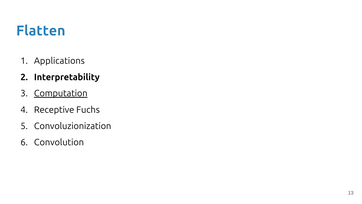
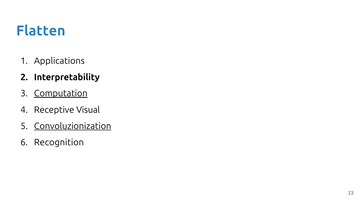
Fuchs: Fuchs -> Visual
Convoluzionization underline: none -> present
Convolution: Convolution -> Recognition
